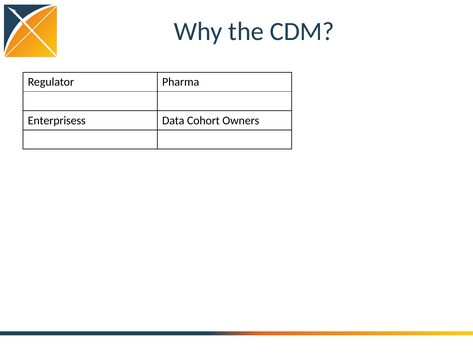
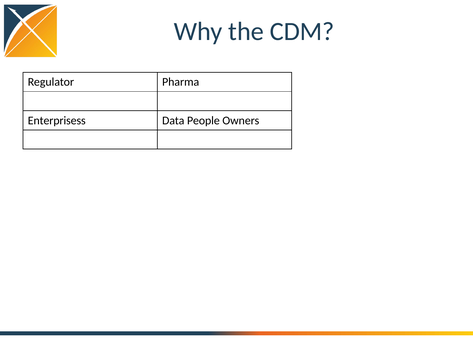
Cohort: Cohort -> People
